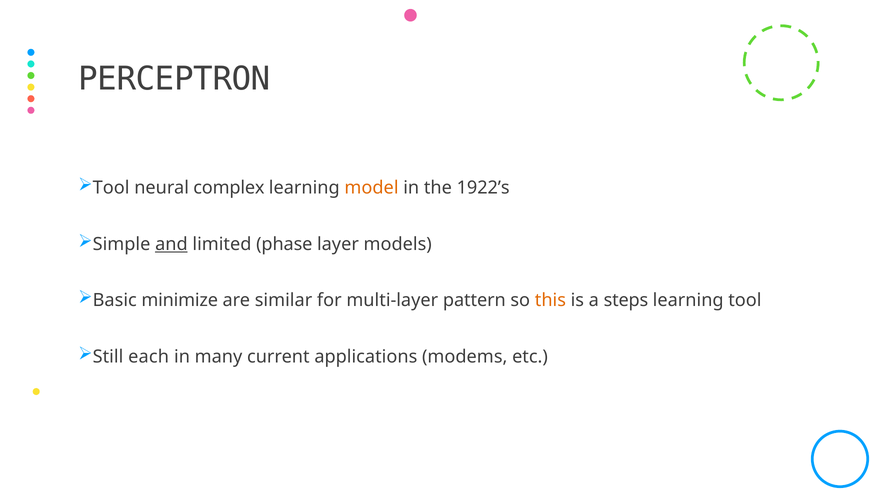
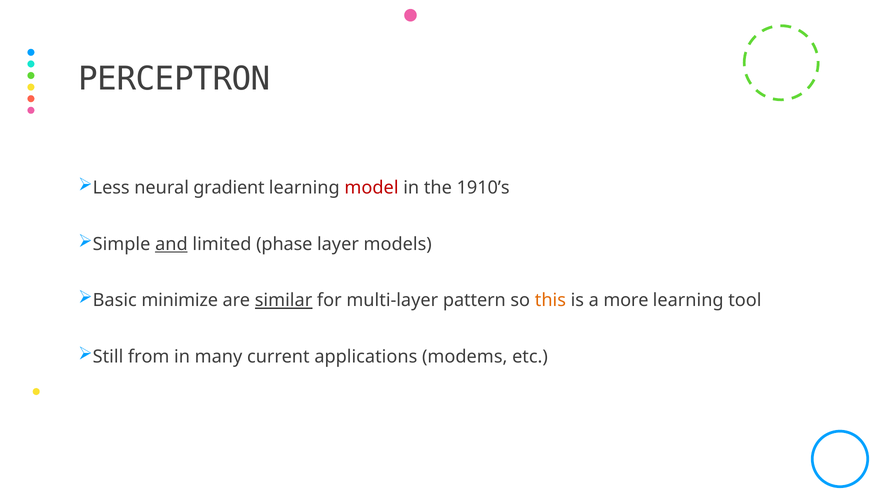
Tool at (111, 188): Tool -> Less
complex: complex -> gradient
model colour: orange -> red
1922’s: 1922’s -> 1910’s
similar underline: none -> present
steps: steps -> more
each: each -> from
